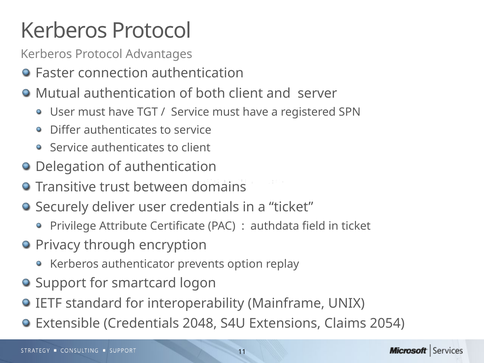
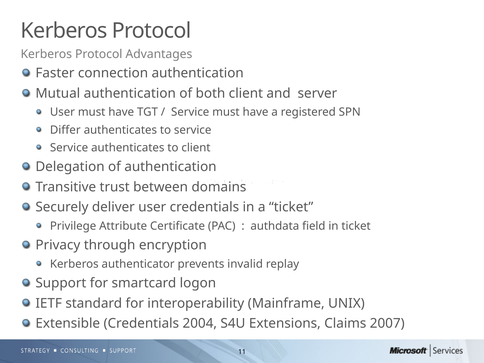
option: option -> invalid
2048: 2048 -> 2004
2054: 2054 -> 2007
